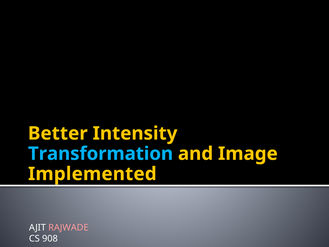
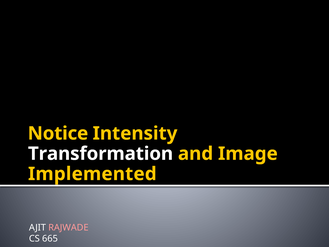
Better: Better -> Notice
Transformation colour: light blue -> white
908: 908 -> 665
